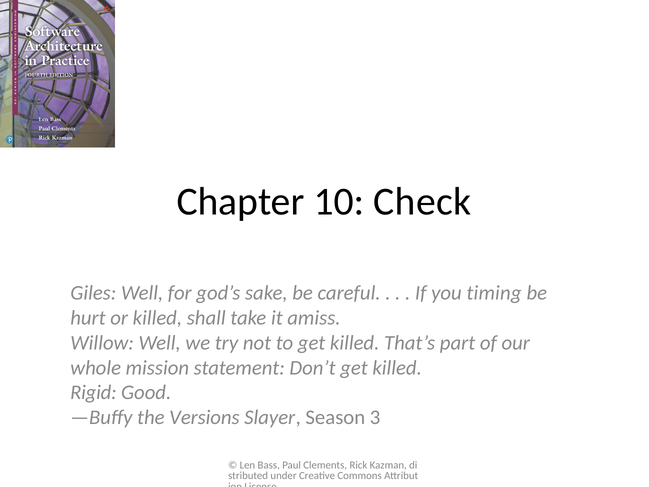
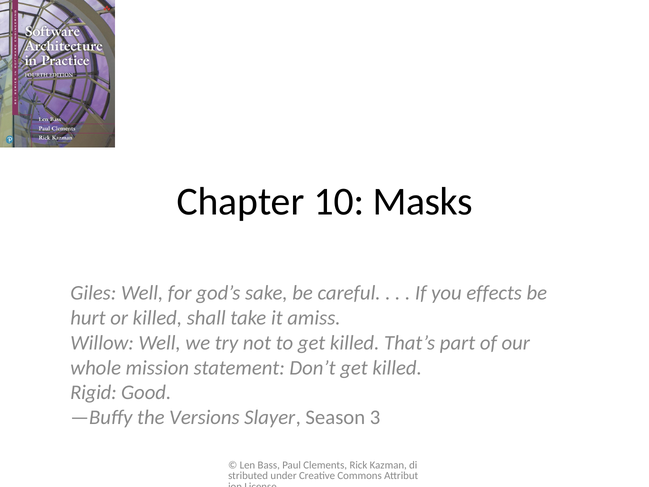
Check: Check -> Masks
timing: timing -> effects
